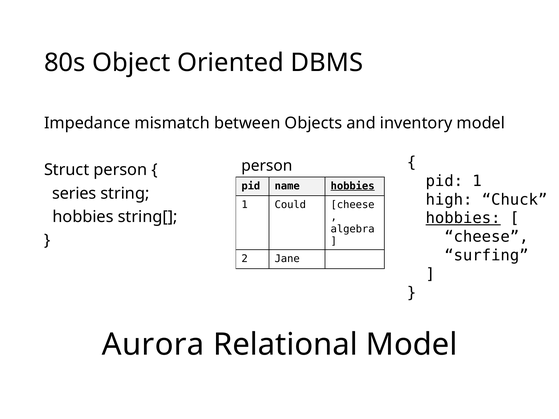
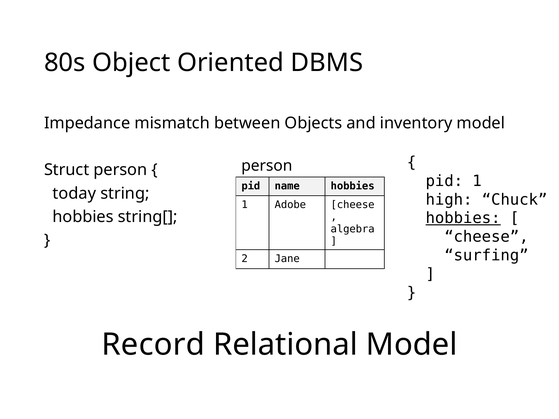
hobbies at (353, 186) underline: present -> none
series: series -> today
Could: Could -> Adobe
Aurora: Aurora -> Record
